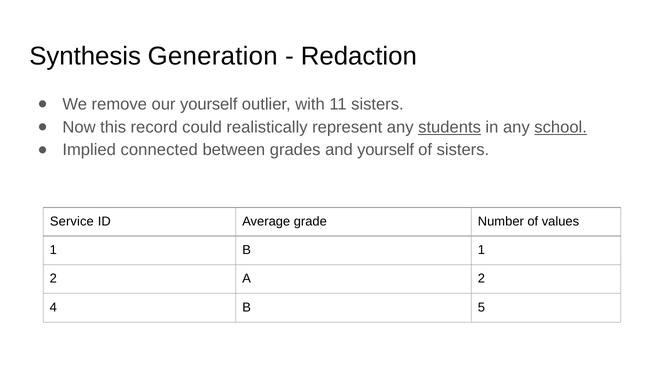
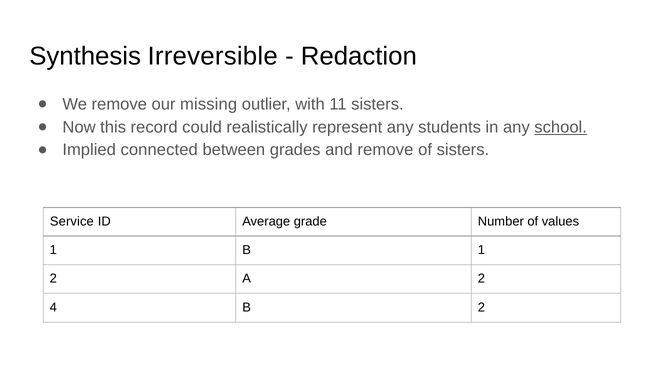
Generation: Generation -> Irreversible
our yourself: yourself -> missing
students underline: present -> none
and yourself: yourself -> remove
B 5: 5 -> 2
